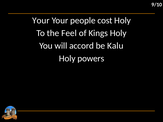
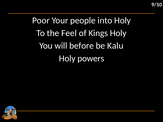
Your at (41, 21): Your -> Poor
cost: cost -> into
accord: accord -> before
